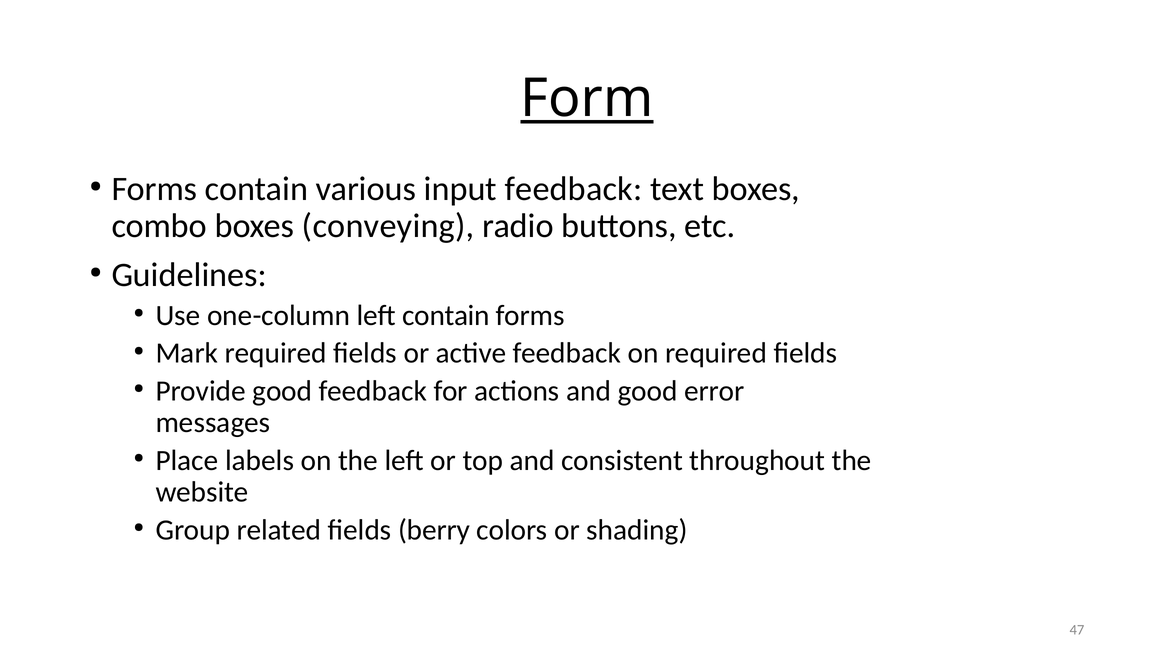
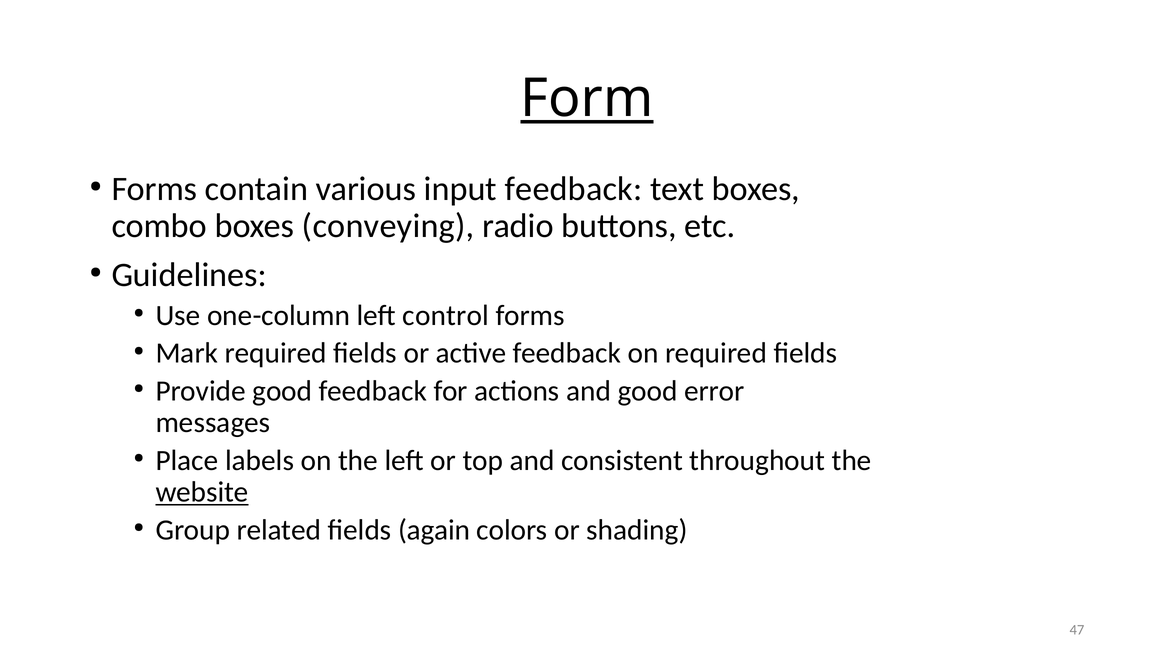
left contain: contain -> control
website underline: none -> present
berry: berry -> again
